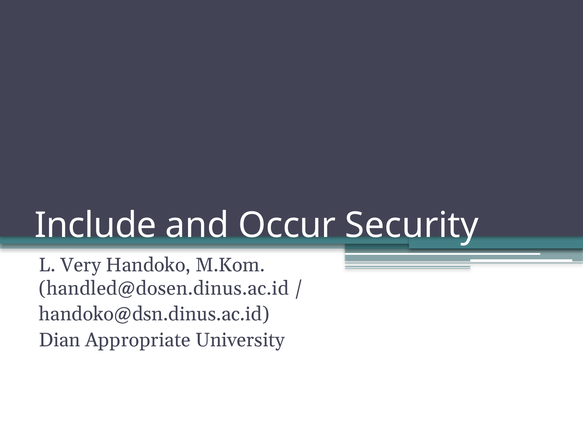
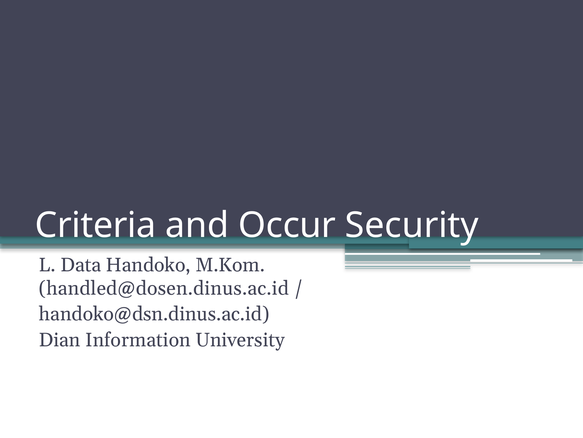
Include: Include -> Criteria
Very: Very -> Data
Appropriate: Appropriate -> Information
